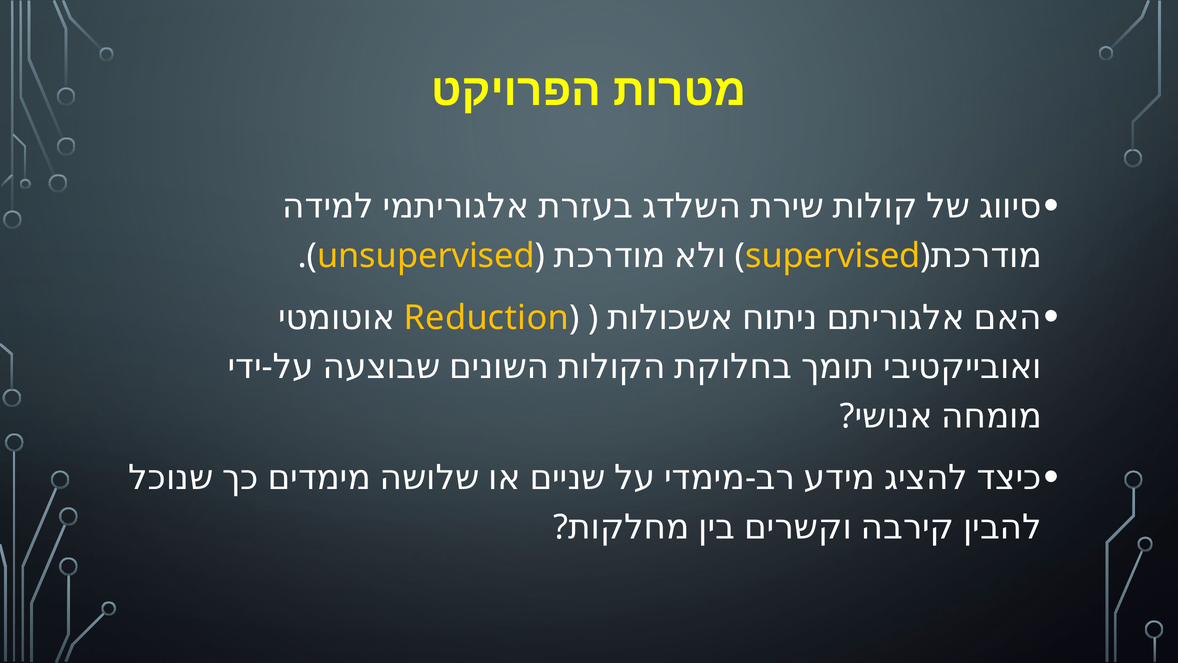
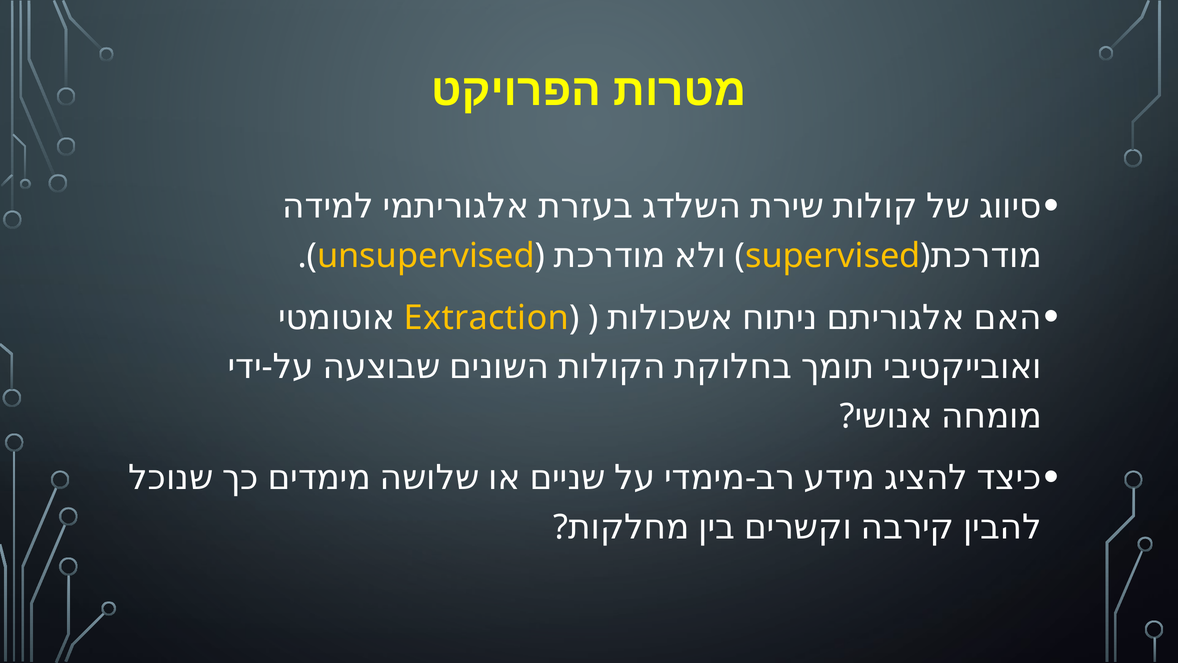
Reduction: Reduction -> Extraction
